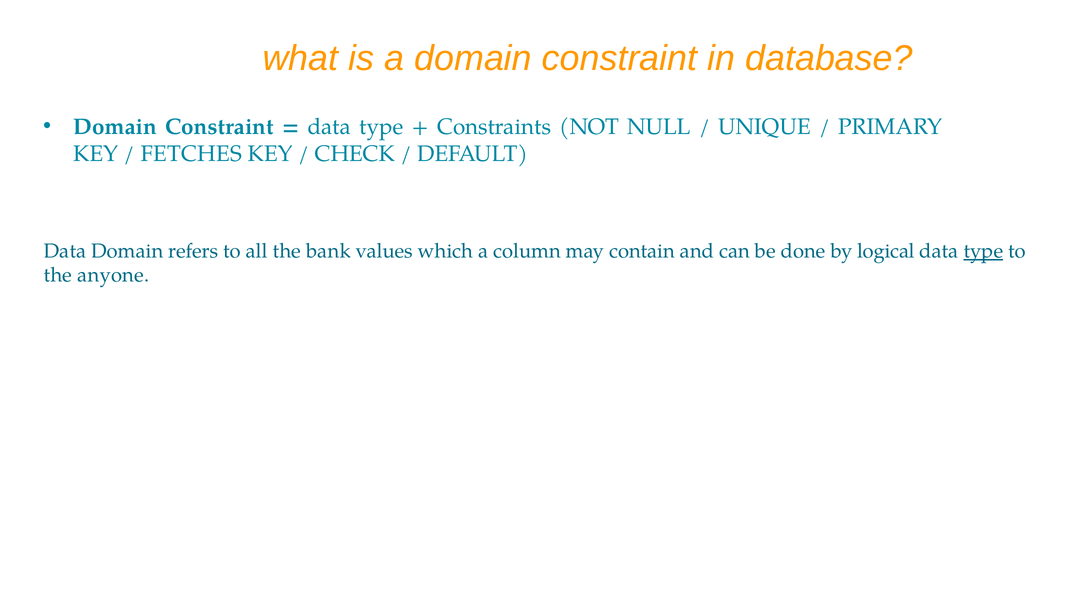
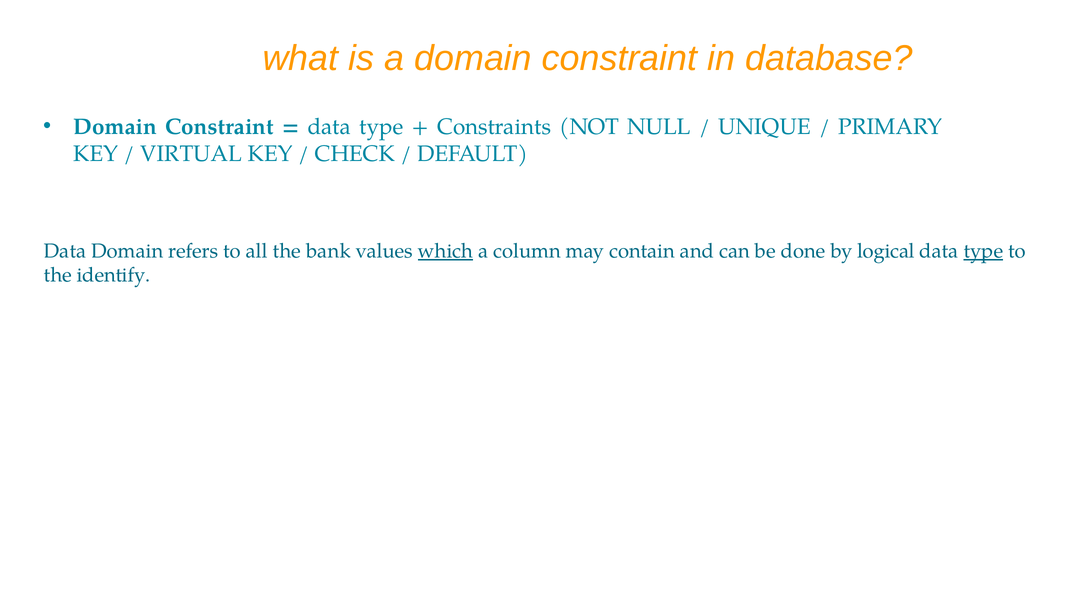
FETCHES: FETCHES -> VIRTUAL
which underline: none -> present
anyone: anyone -> identify
